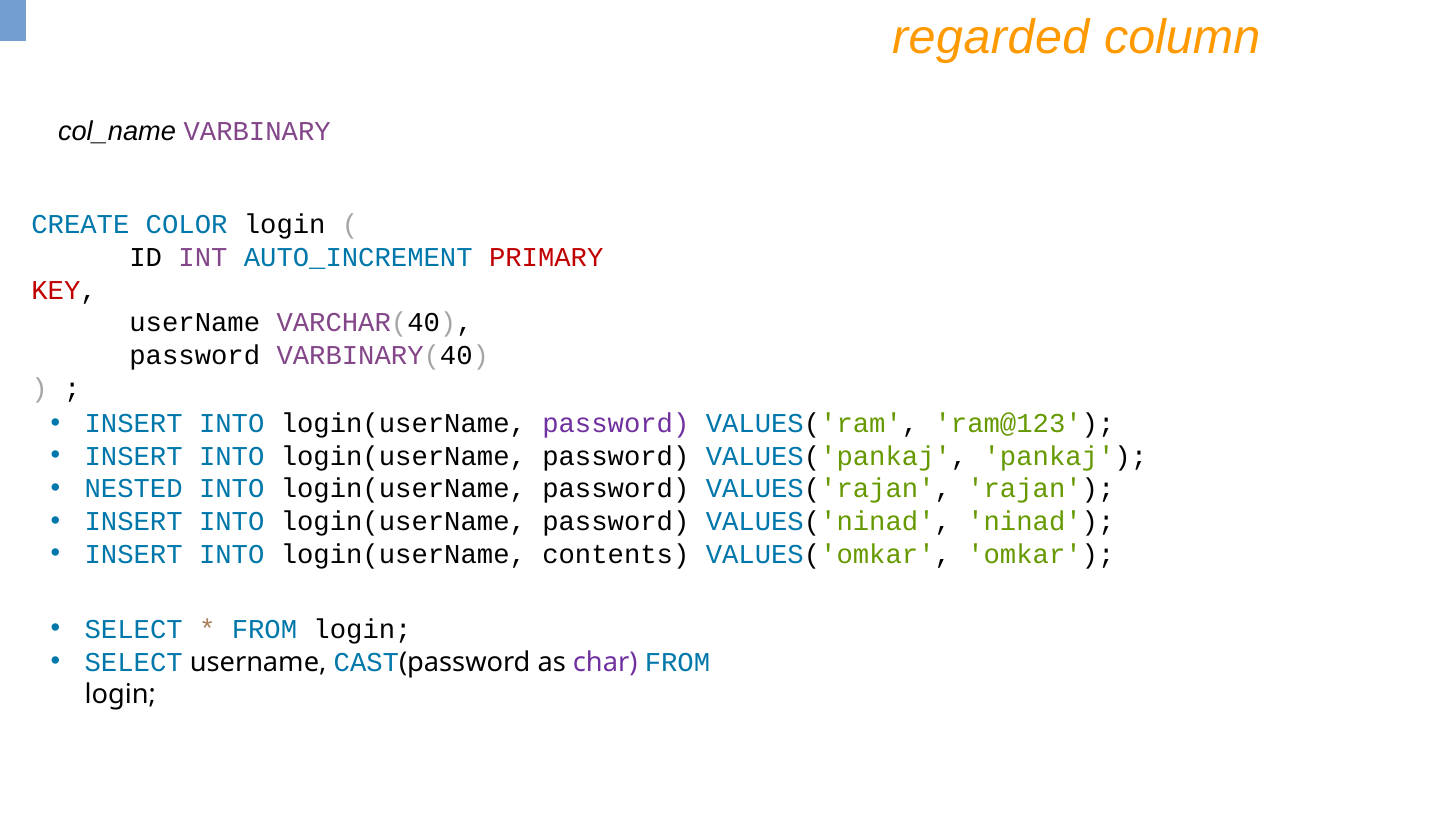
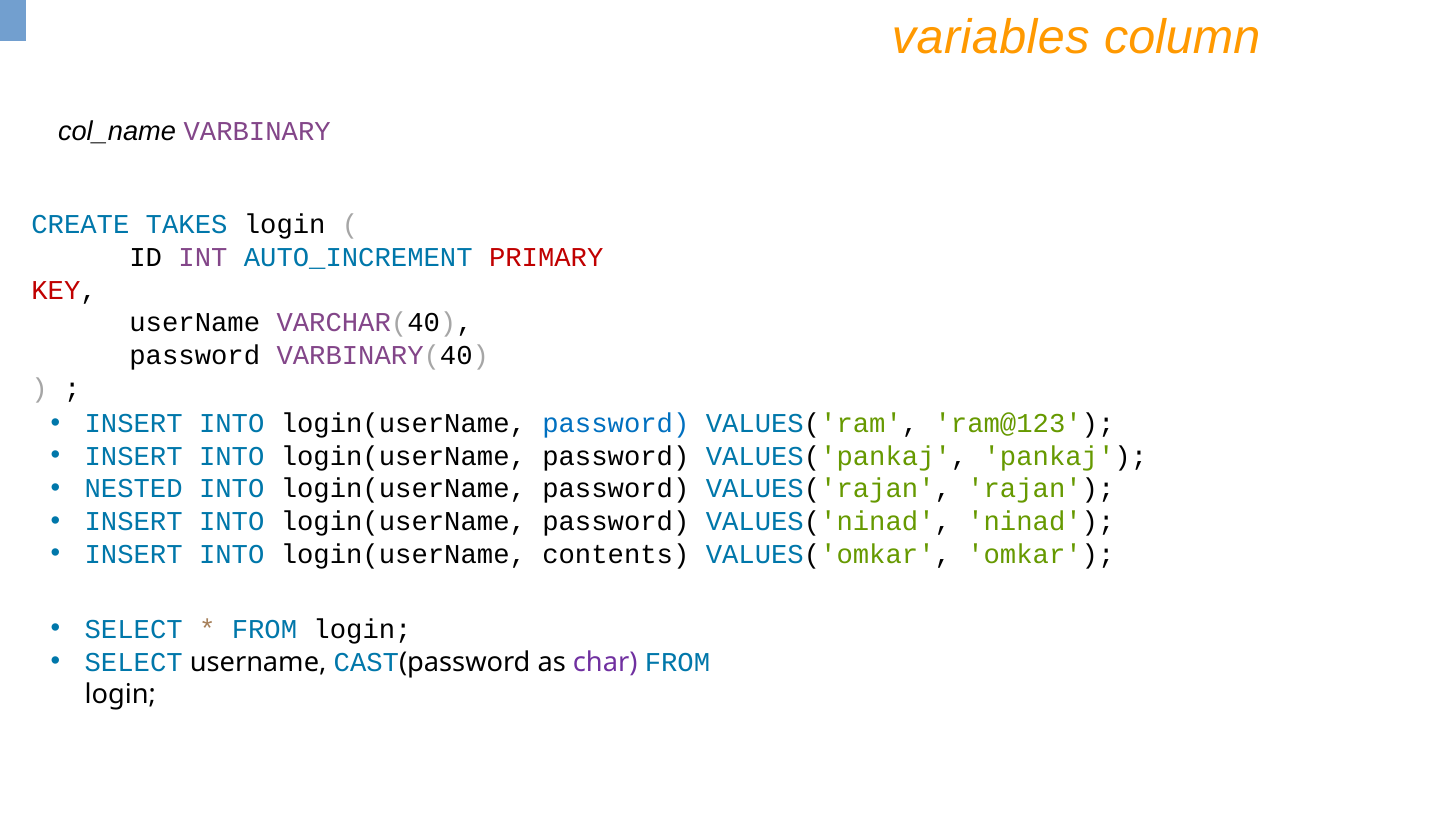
regarded: regarded -> variables
COLOR: COLOR -> TAKES
password at (616, 424) colour: purple -> blue
